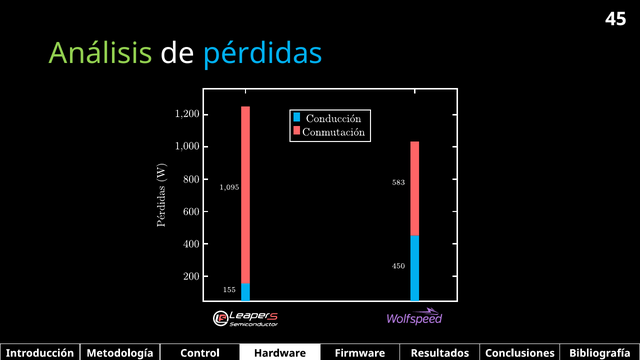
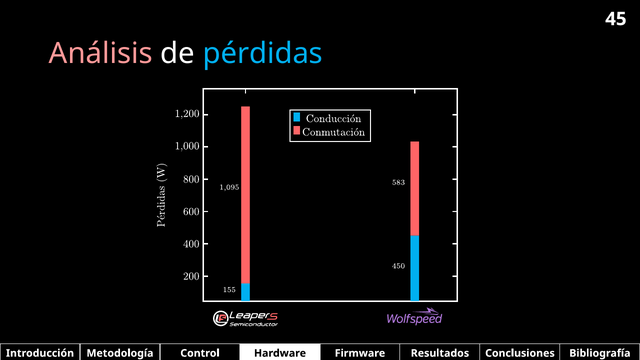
Análisis colour: light green -> pink
